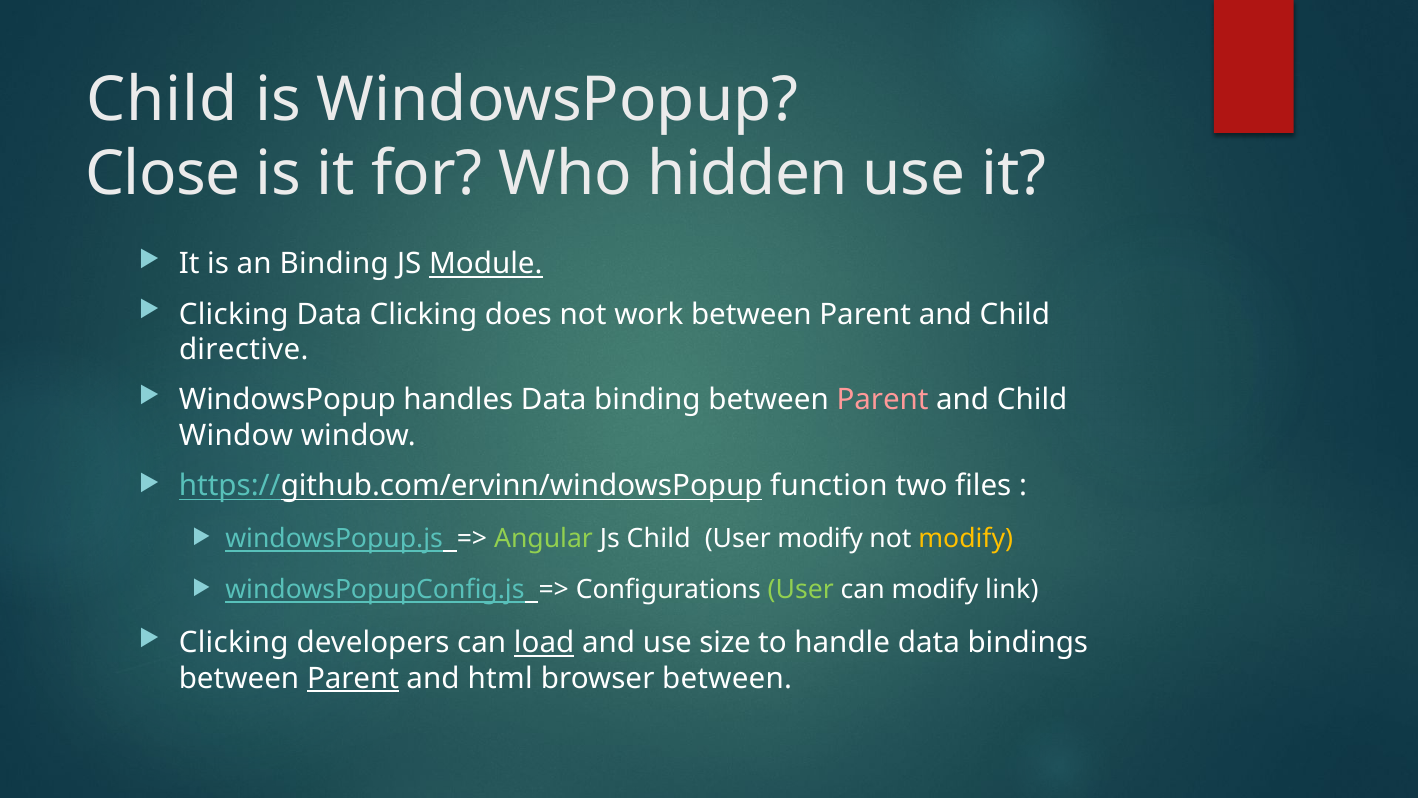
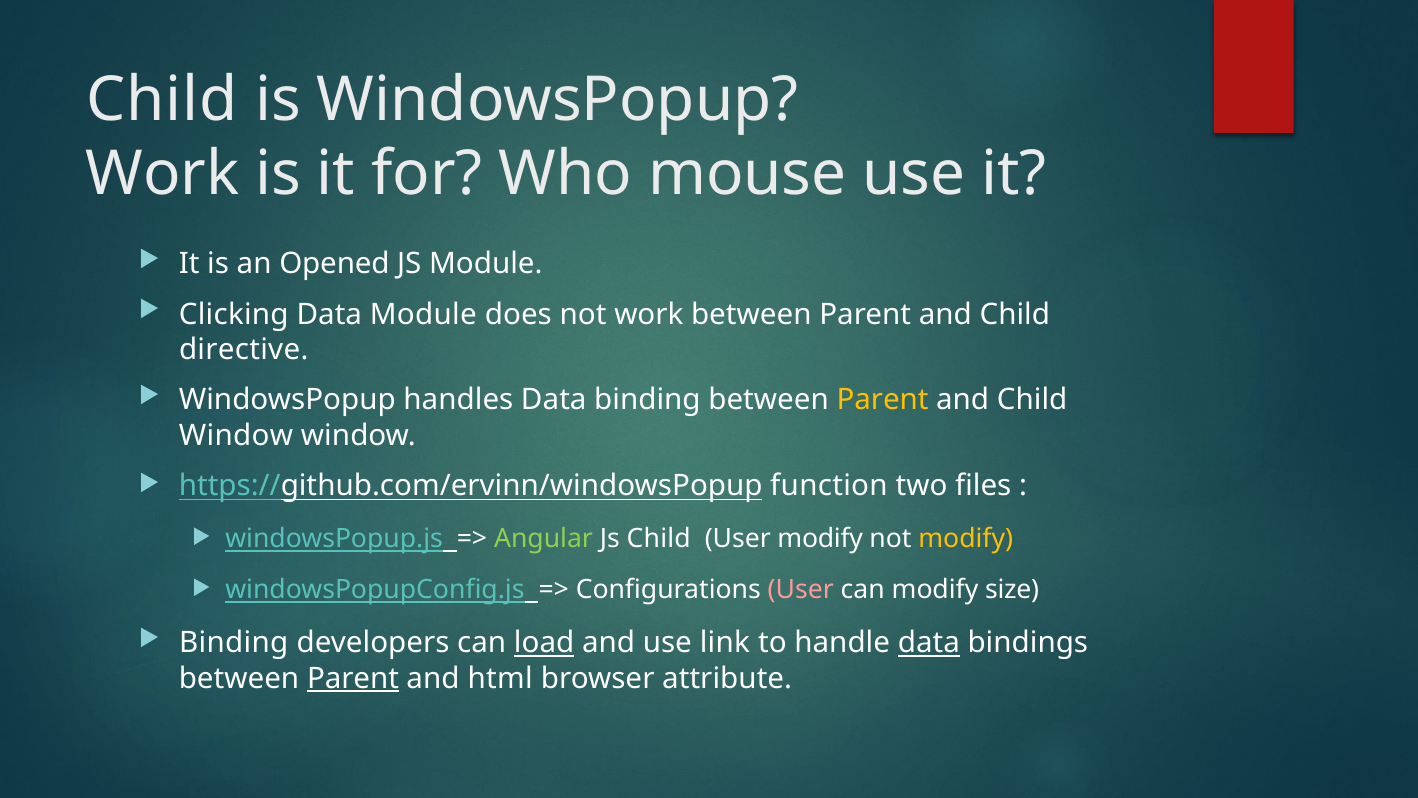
Close at (163, 174): Close -> Work
hidden: hidden -> mouse
an Binding: Binding -> Opened
Module at (486, 264) underline: present -> none
Data Clicking: Clicking -> Module
Parent at (883, 400) colour: pink -> yellow
User at (801, 590) colour: light green -> pink
link: link -> size
Clicking at (234, 643): Clicking -> Binding
size: size -> link
data at (929, 643) underline: none -> present
browser between: between -> attribute
